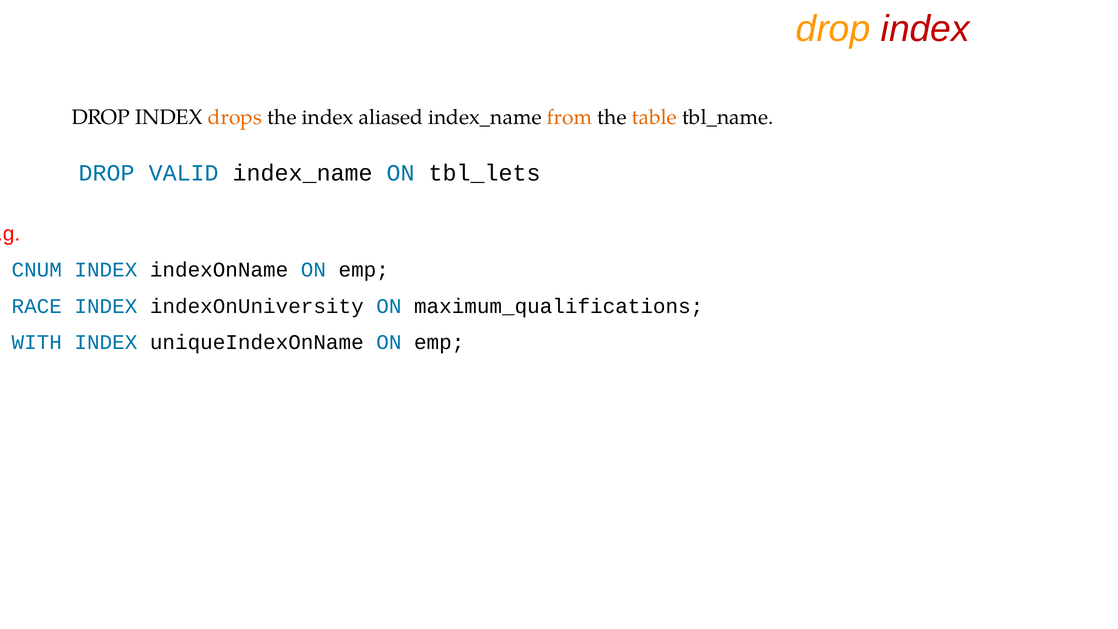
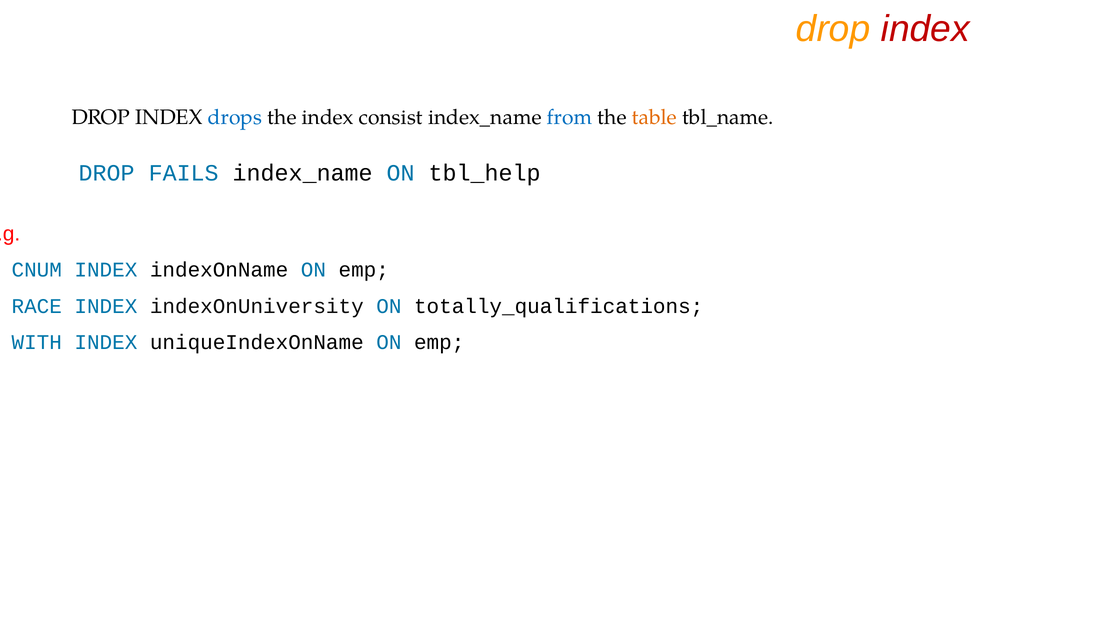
drops colour: orange -> blue
aliased: aliased -> consist
from colour: orange -> blue
VALID: VALID -> FAILS
tbl_lets: tbl_lets -> tbl_help
maximum_qualifications: maximum_qualifications -> totally_qualifications
